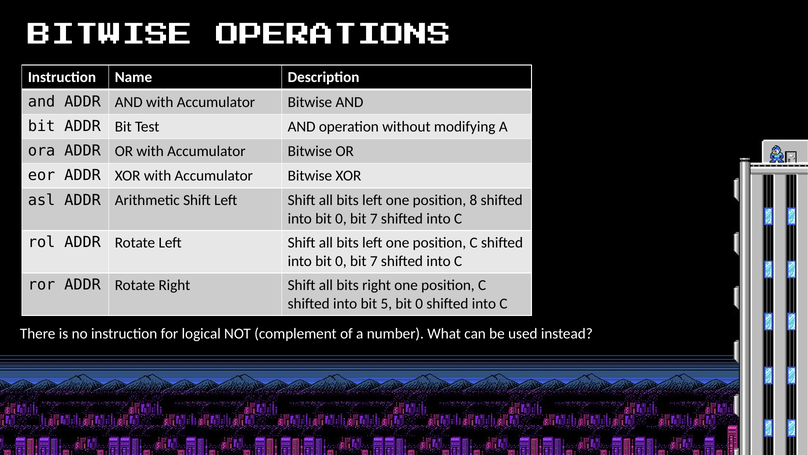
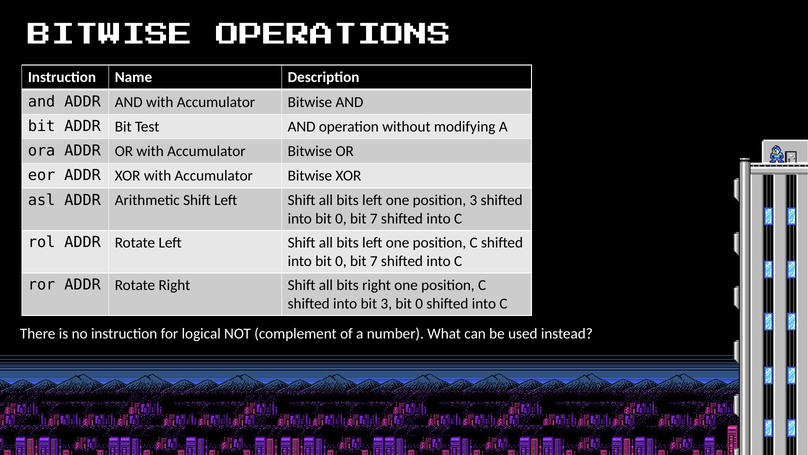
position 8: 8 -> 3
bit 5: 5 -> 3
